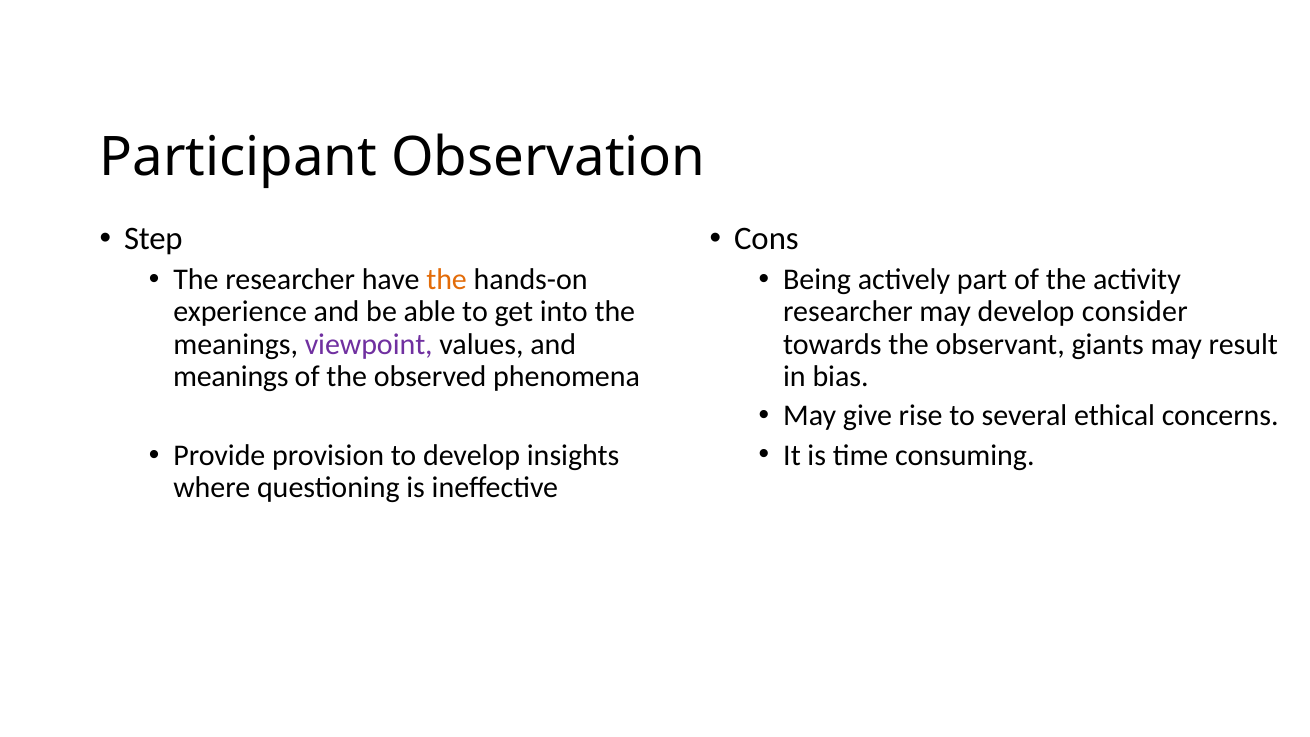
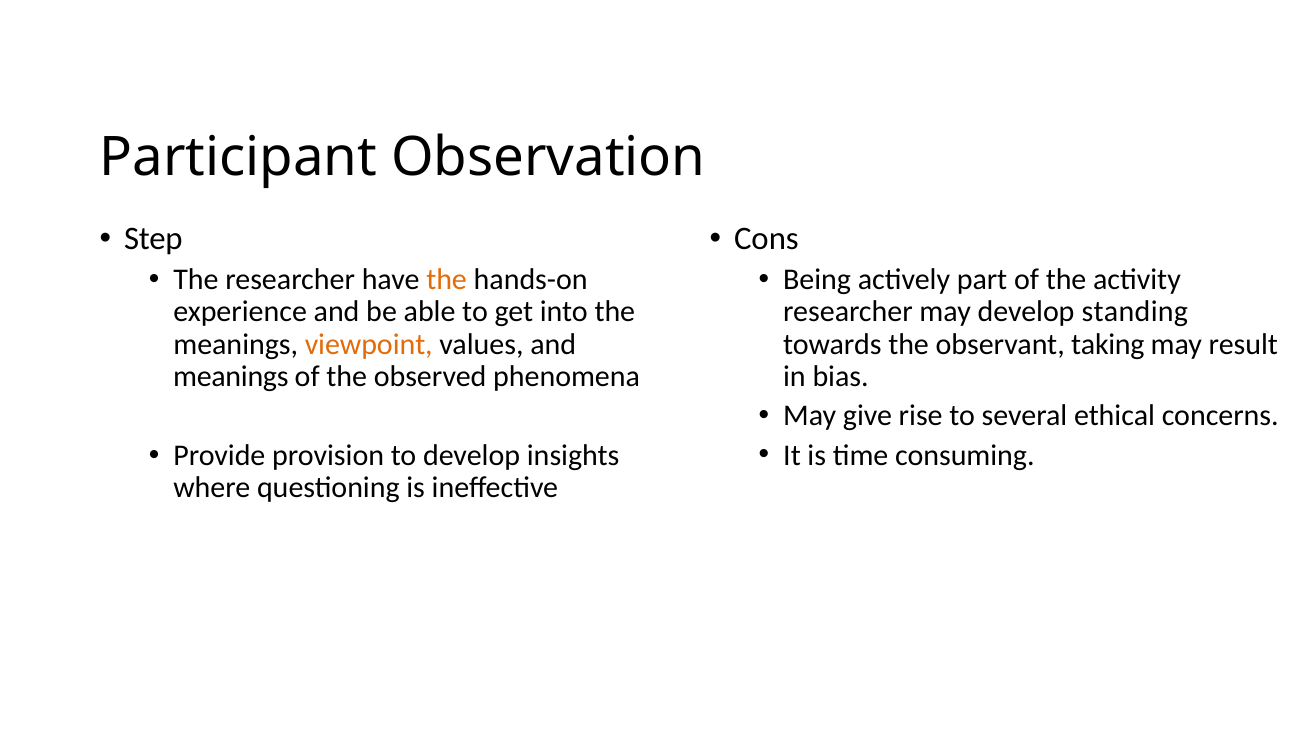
consider: consider -> standing
giants: giants -> taking
viewpoint colour: purple -> orange
